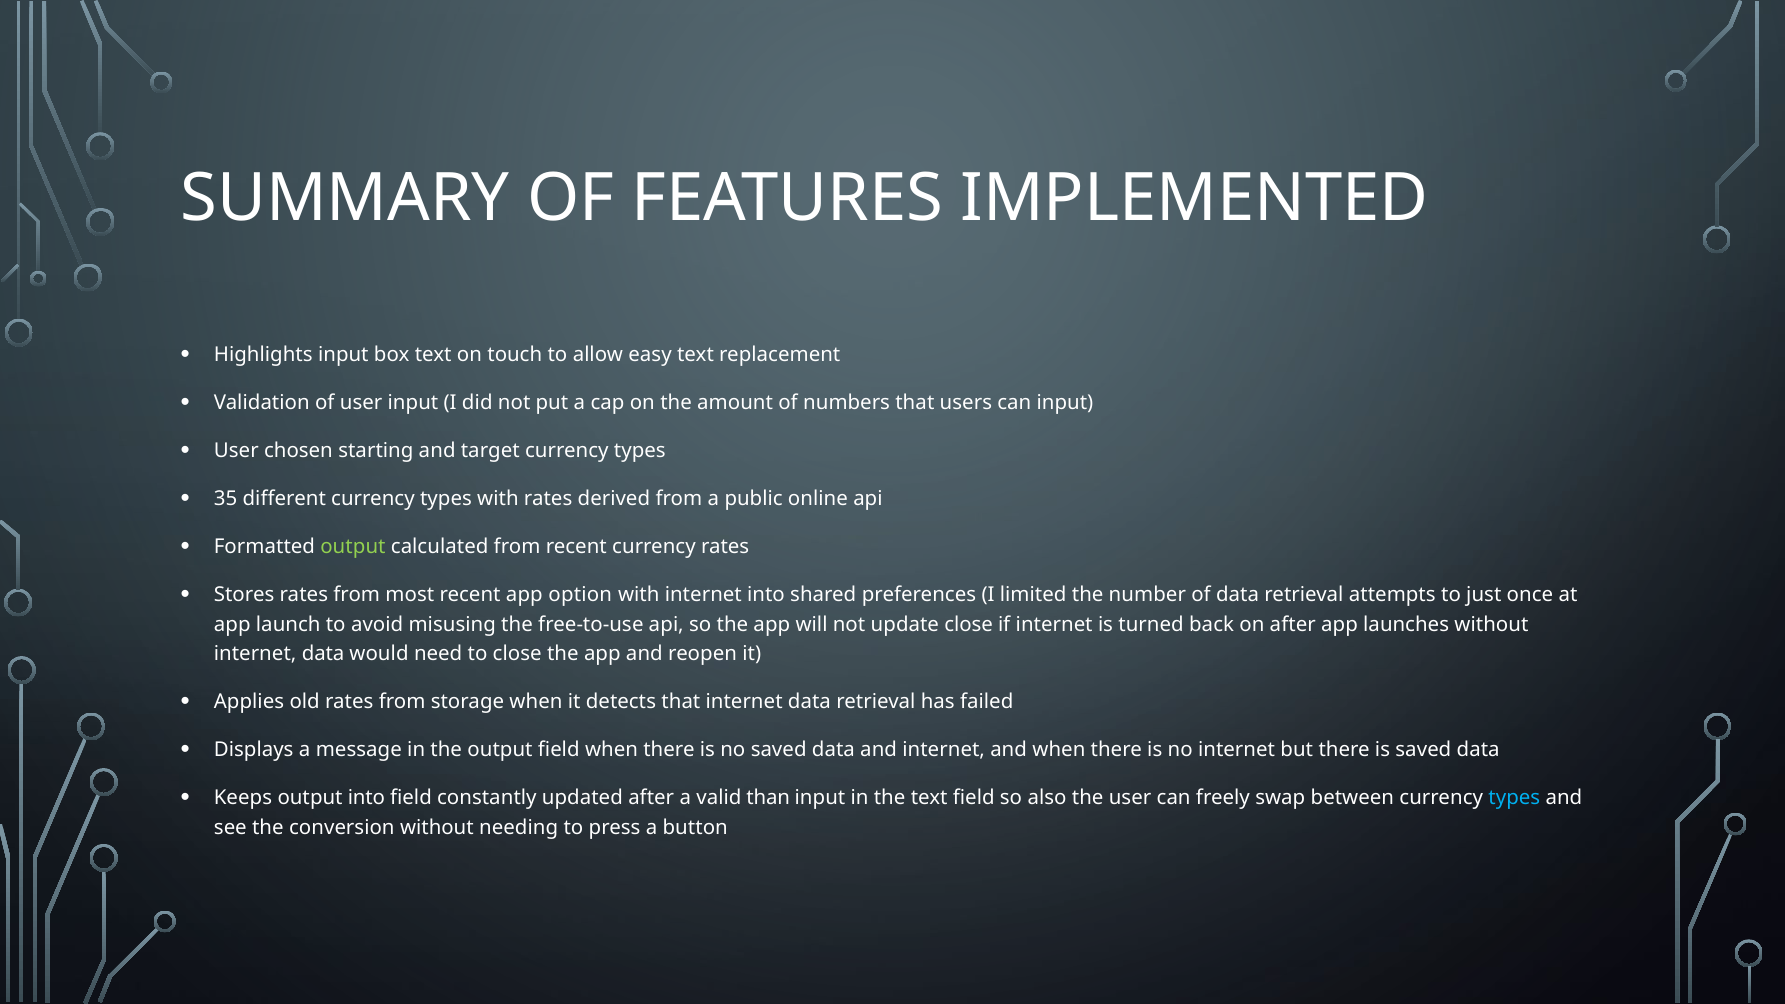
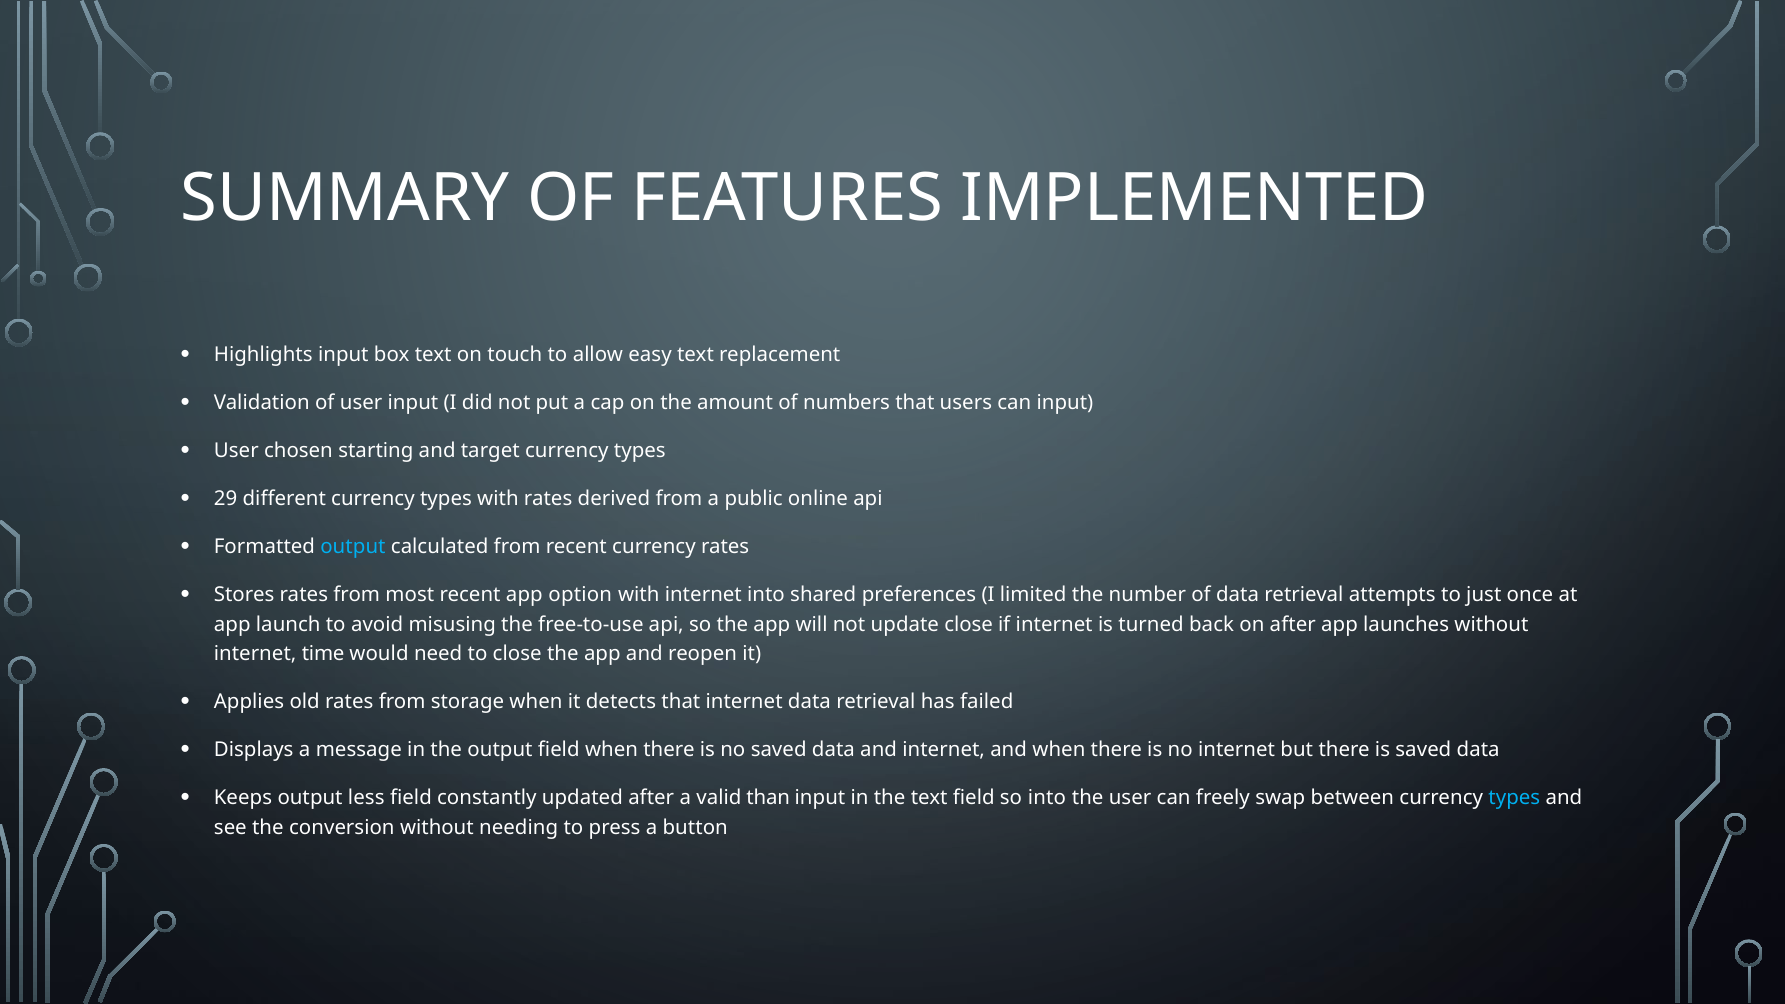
35: 35 -> 29
output at (353, 547) colour: light green -> light blue
data at (323, 654): data -> time
output into: into -> less
so also: also -> into
